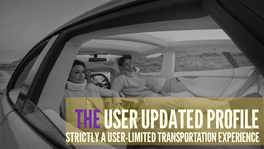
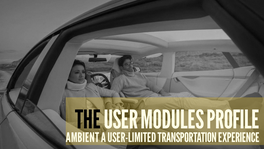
THE colour: purple -> black
UPDATED: UPDATED -> MODULES
STRICTLY: STRICTLY -> AMBIENT
